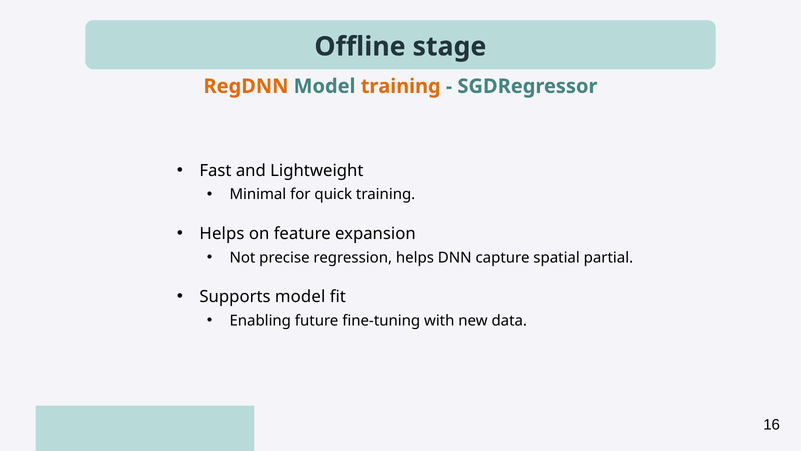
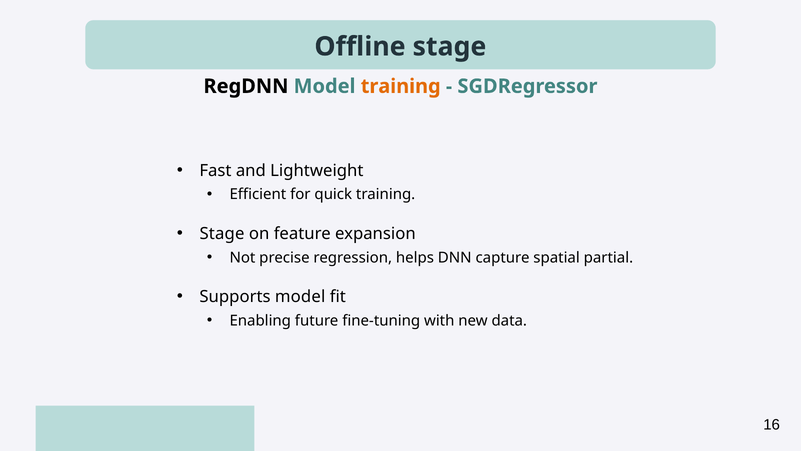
RegDNN colour: orange -> black
Minimal: Minimal -> Efficient
Helps at (222, 233): Helps -> Stage
